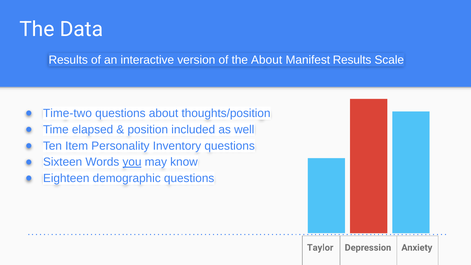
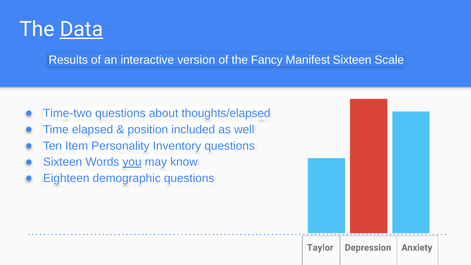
Data underline: none -> present
the About: About -> Fancy
Manifest Results: Results -> Sixteen
thoughts/position: thoughts/position -> thoughts/elapsed
